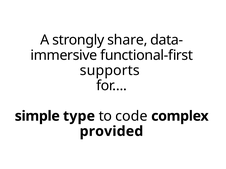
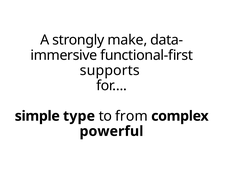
share: share -> make
code: code -> from
provided: provided -> powerful
